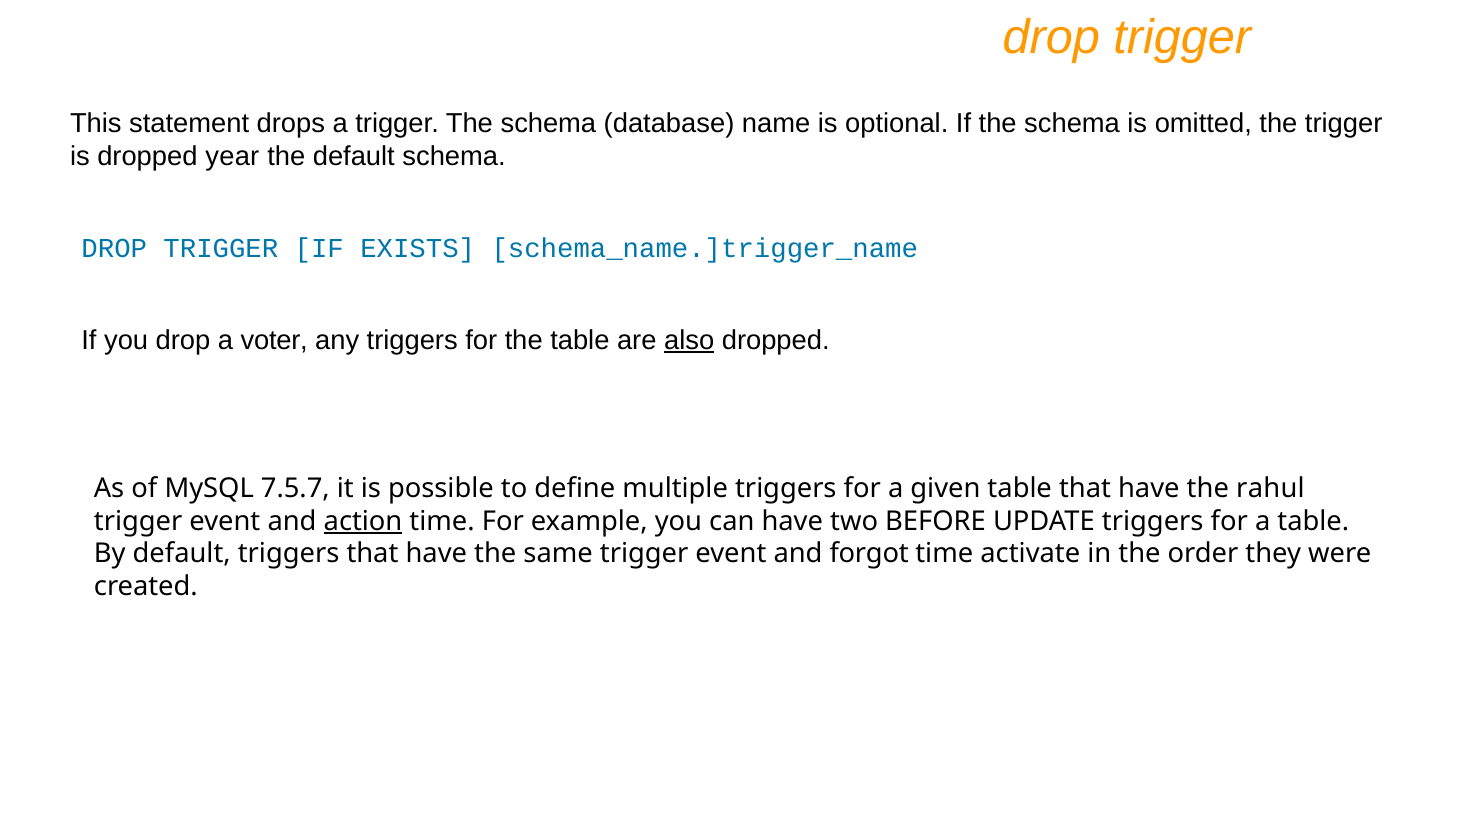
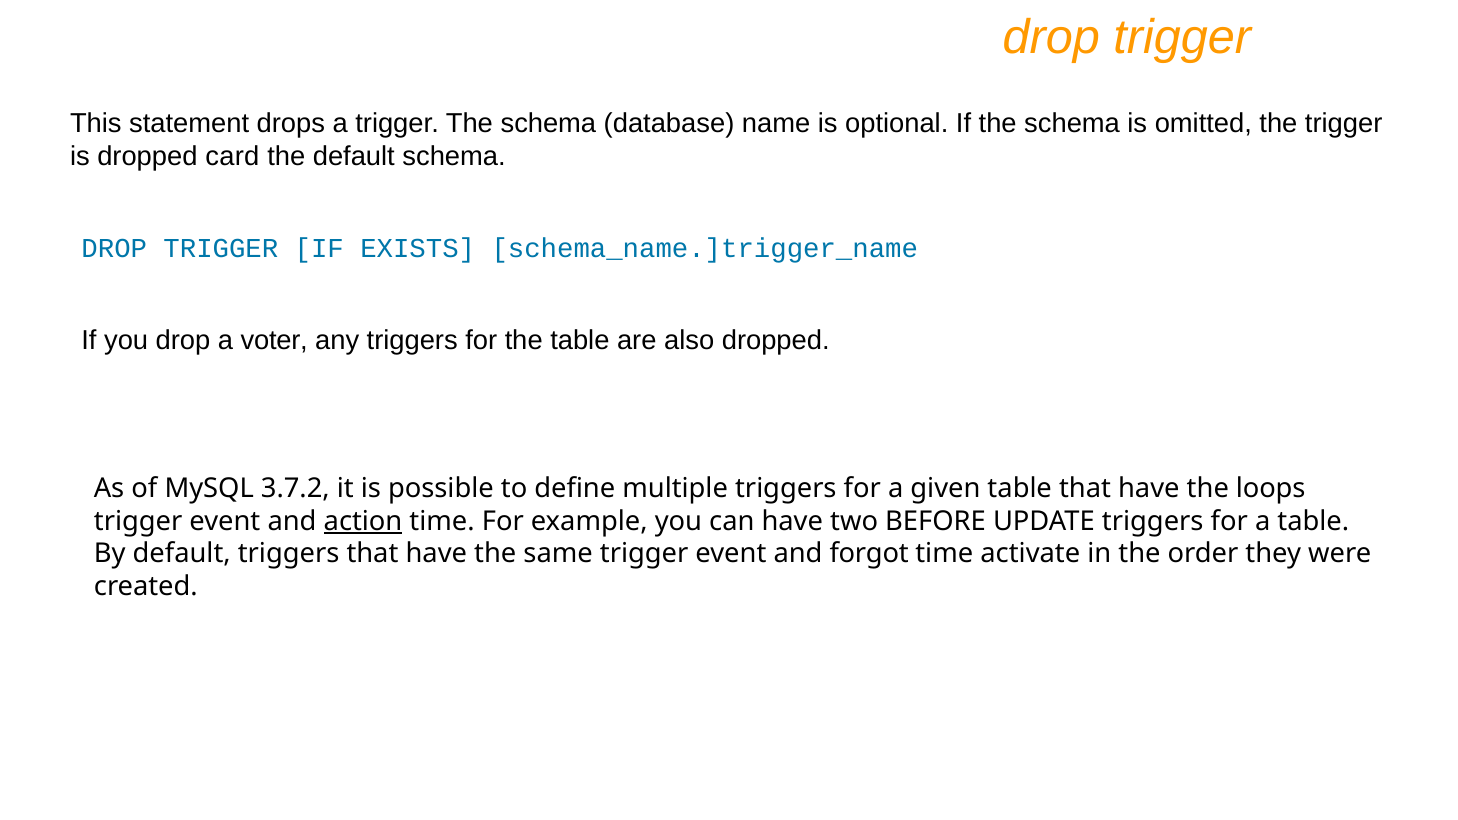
year: year -> card
also underline: present -> none
7.5.7: 7.5.7 -> 3.7.2
rahul: rahul -> loops
